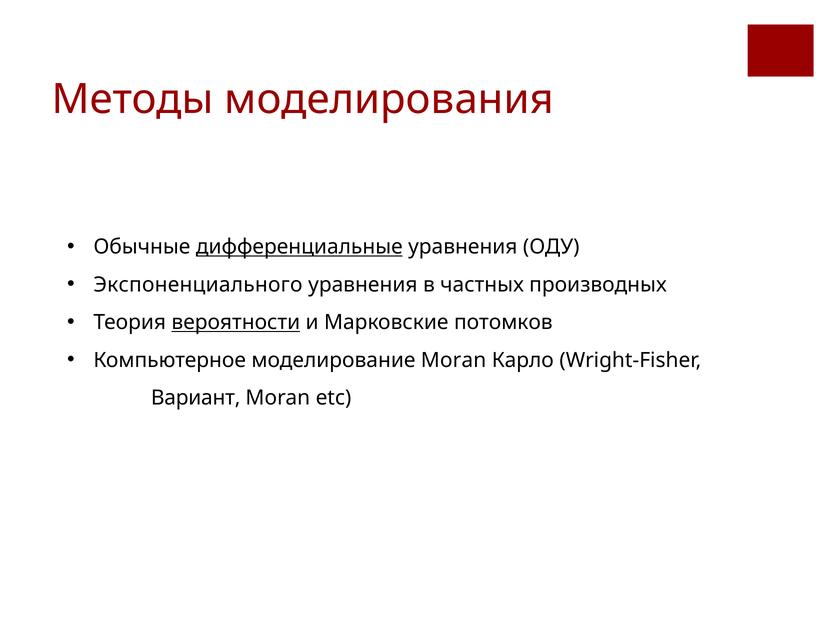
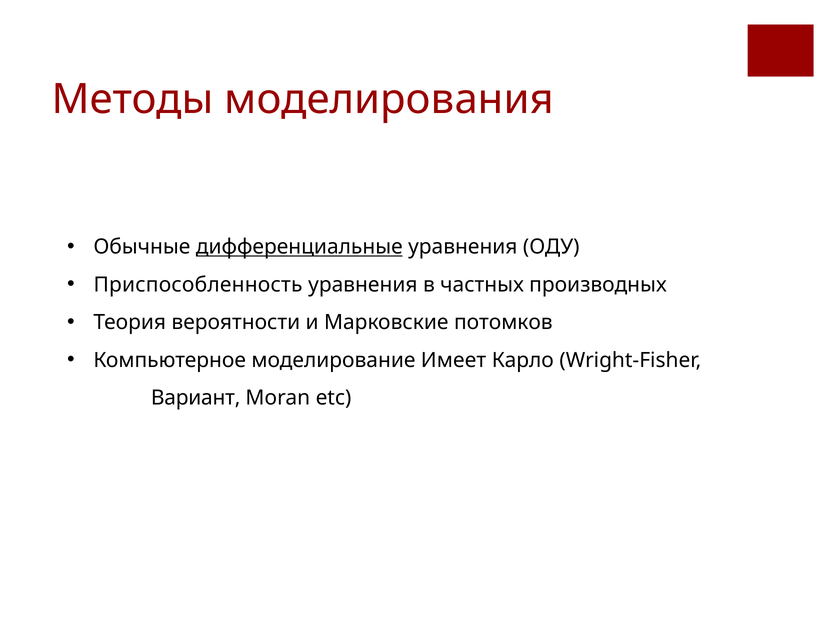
Экспоненциального: Экспоненциального -> Приспособленность
вероятности underline: present -> none
моделирование Moran: Moran -> Имеет
